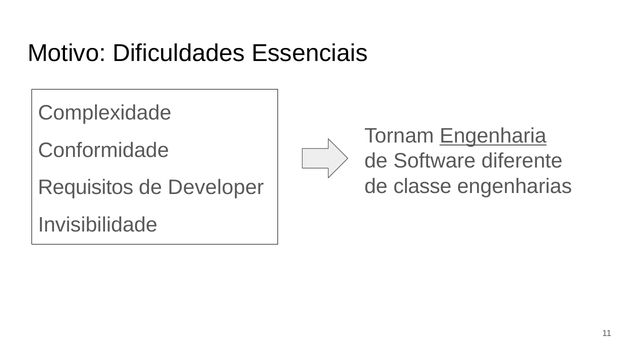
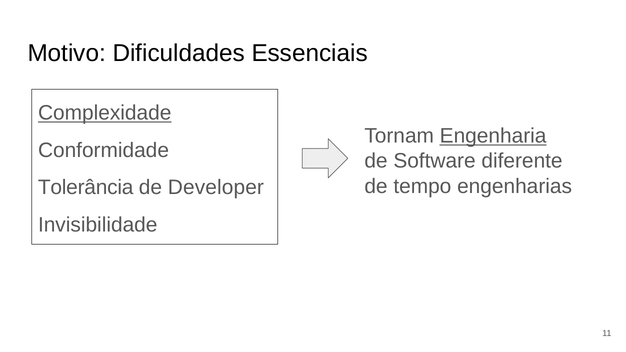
Complexidade underline: none -> present
classe: classe -> tempo
Requisitos: Requisitos -> Tolerância
